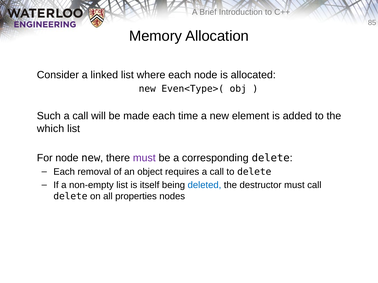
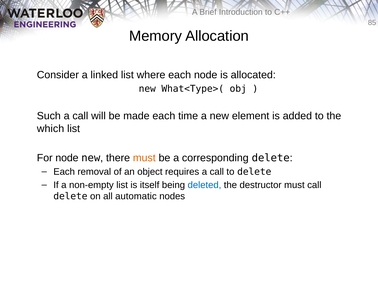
Even<Type>(: Even<Type>( -> What<Type>(
must at (144, 158) colour: purple -> orange
properties: properties -> automatic
